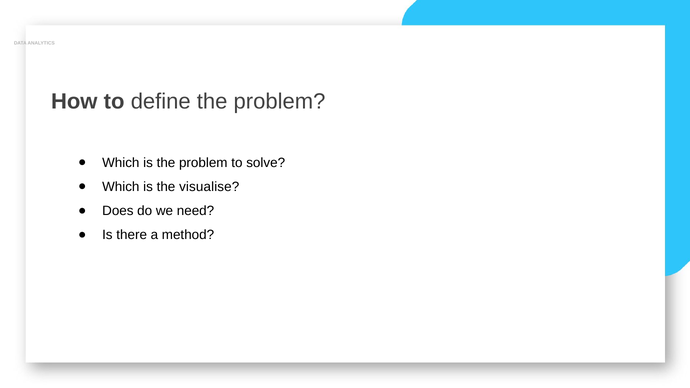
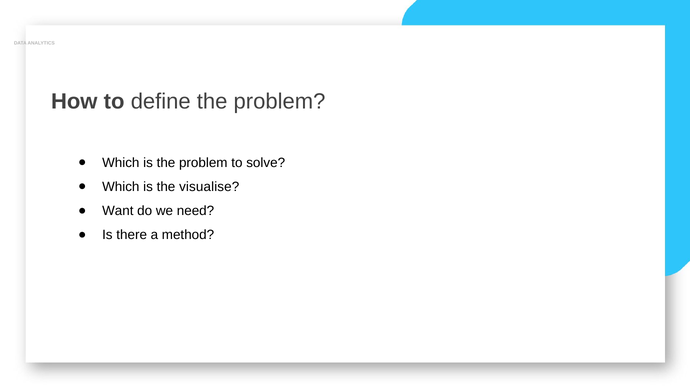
Does: Does -> Want
